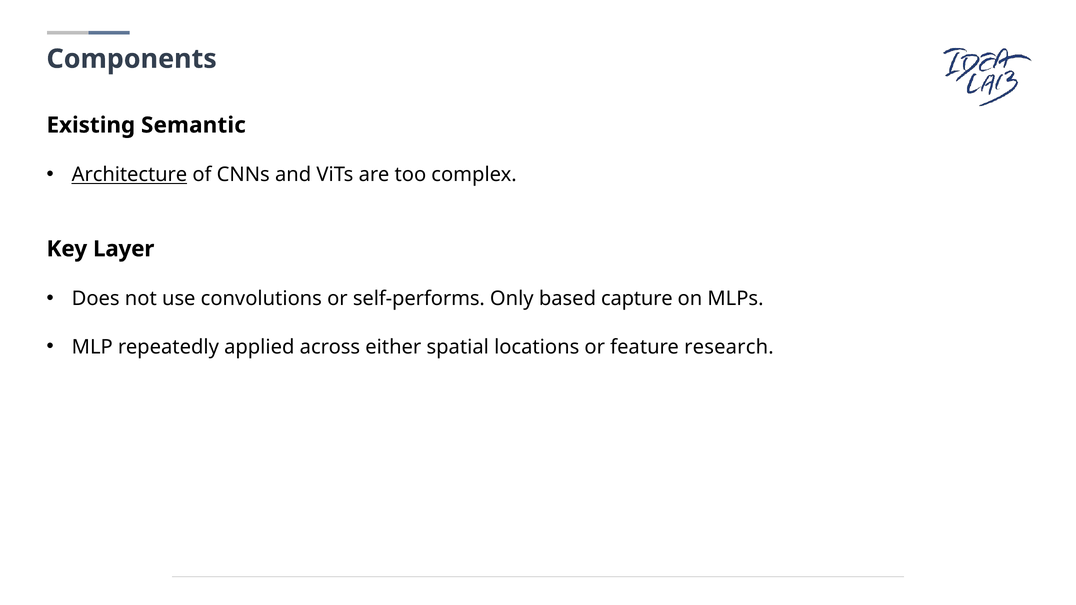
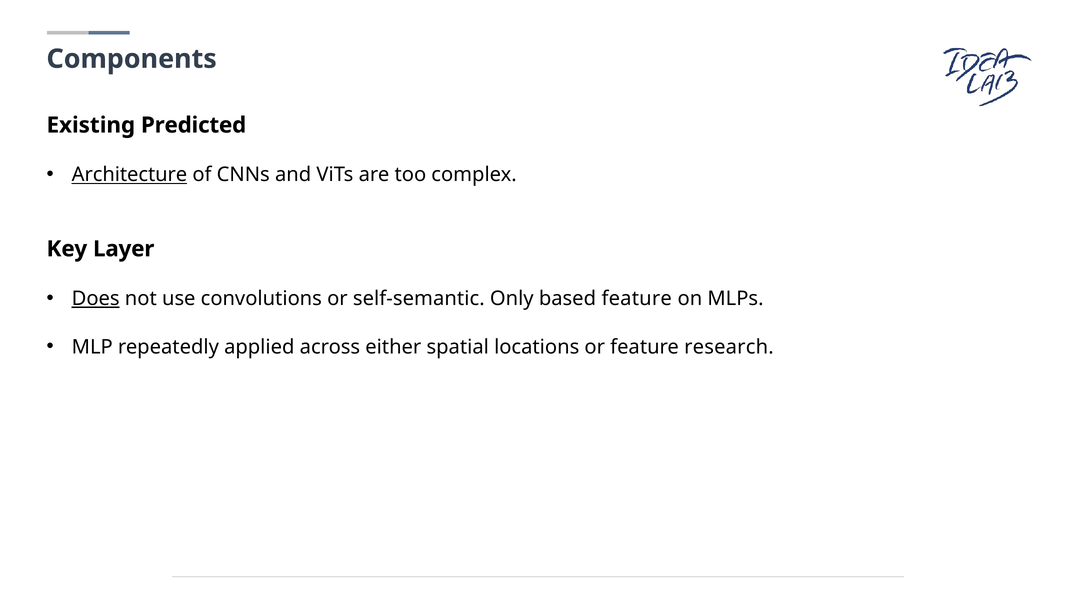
Semantic: Semantic -> Predicted
Does underline: none -> present
self-performs: self-performs -> self-semantic
based capture: capture -> feature
